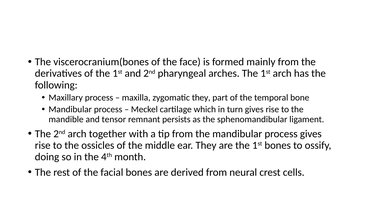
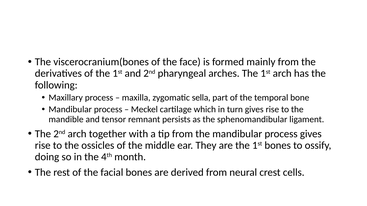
zygomatic they: they -> sella
